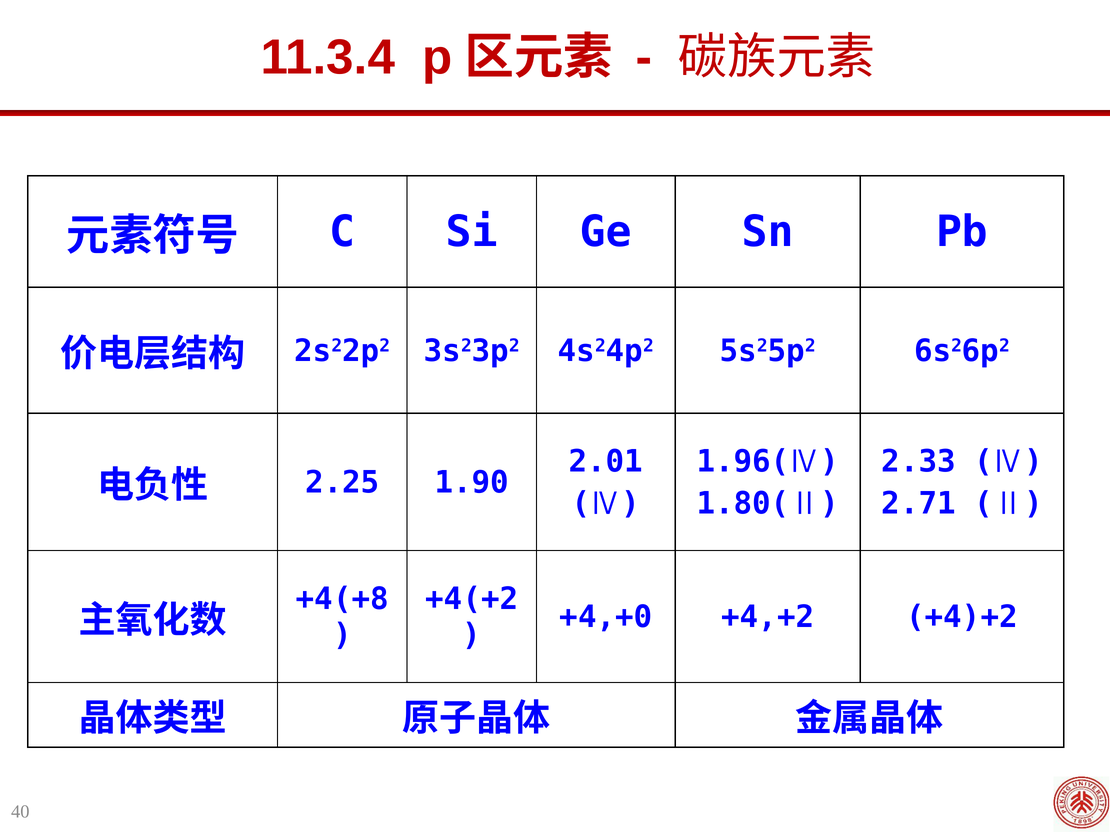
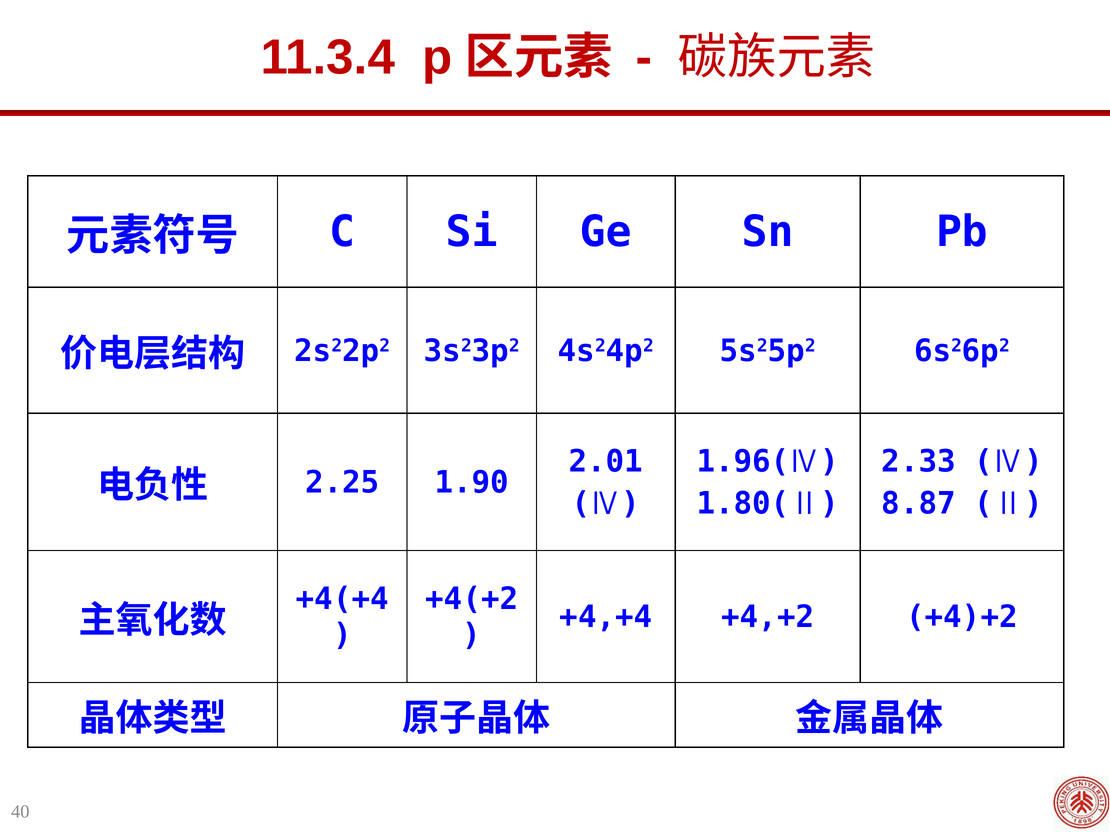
2.71: 2.71 -> 8.87
+4(+8: +4(+8 -> +4(+4
+4,+0: +4,+0 -> +4,+4
